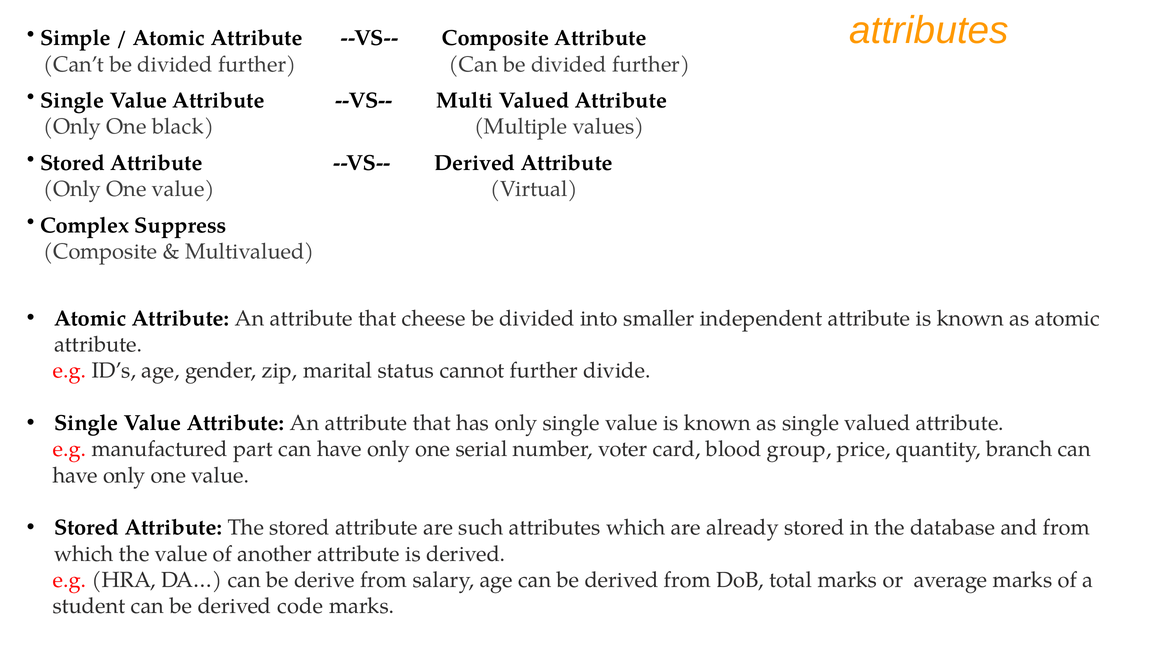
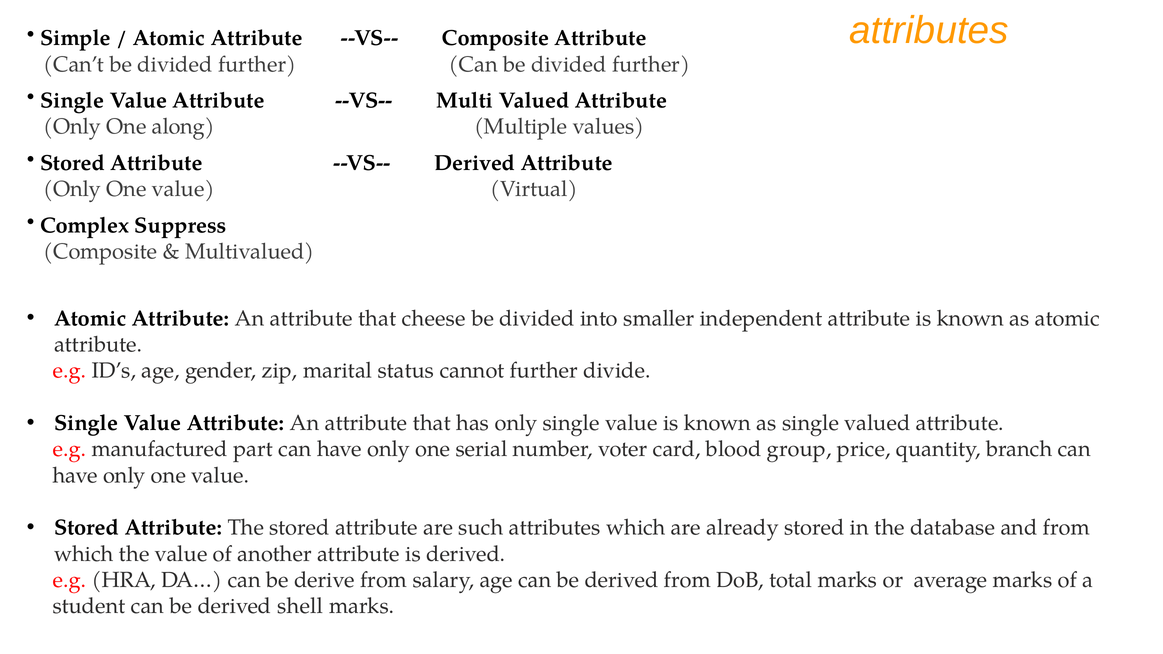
black: black -> along
code: code -> shell
